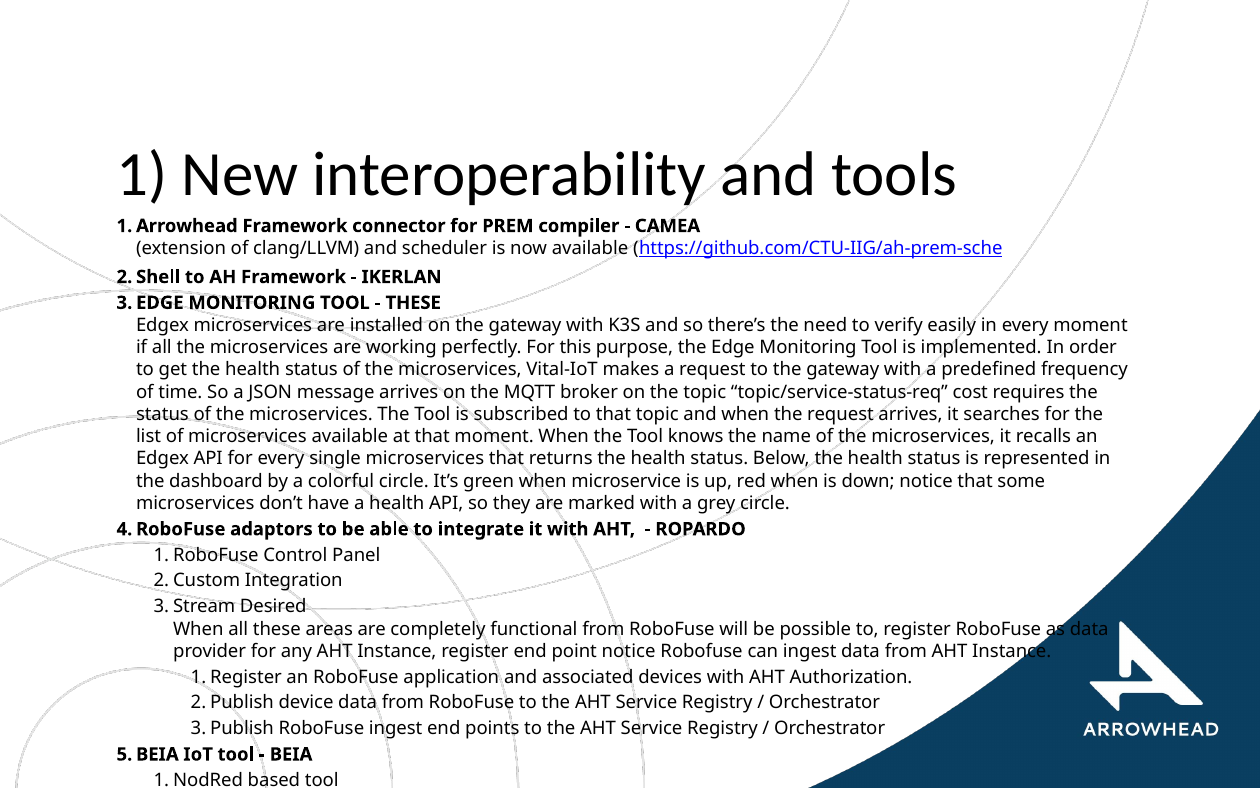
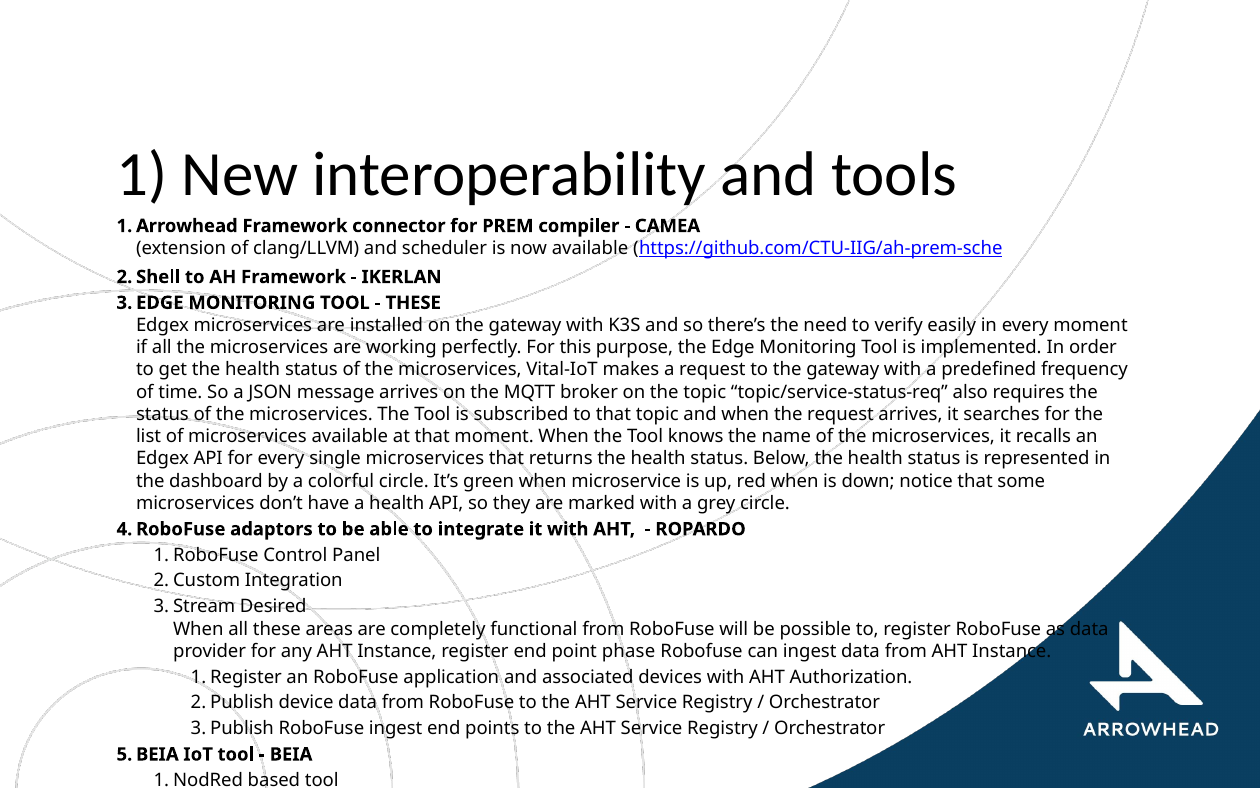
cost: cost -> also
point notice: notice -> phase
